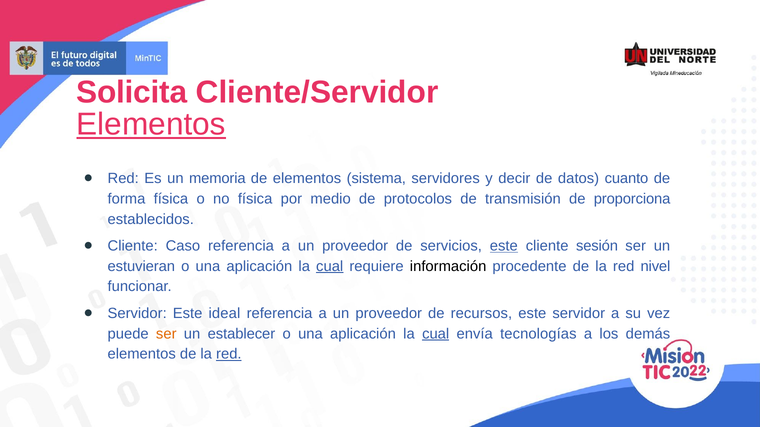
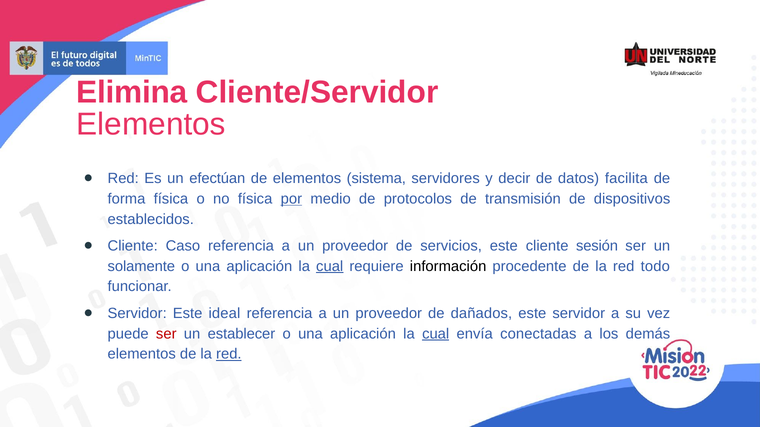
Solicita: Solicita -> Elimina
Elementos at (151, 125) underline: present -> none
memoria: memoria -> efectúan
cuanto: cuanto -> facilita
por underline: none -> present
proporciona: proporciona -> dispositivos
este at (504, 246) underline: present -> none
estuvieran: estuvieran -> solamente
nivel: nivel -> todo
recursos: recursos -> dañados
ser at (166, 334) colour: orange -> red
tecnologías: tecnologías -> conectadas
